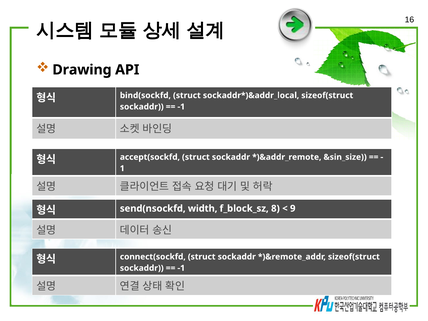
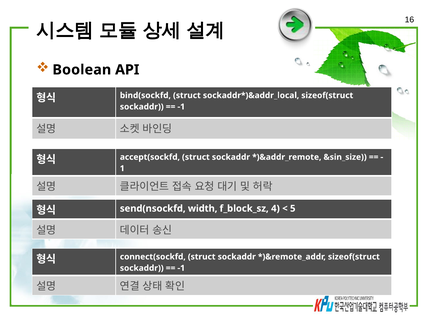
Drawing: Drawing -> Boolean
8: 8 -> 4
9: 9 -> 5
